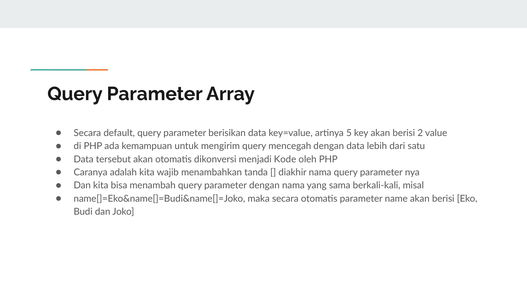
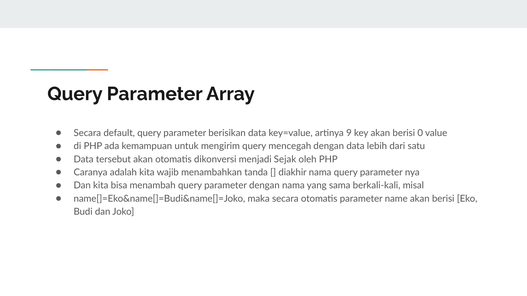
5: 5 -> 9
2: 2 -> 0
Kode: Kode -> Sejak
